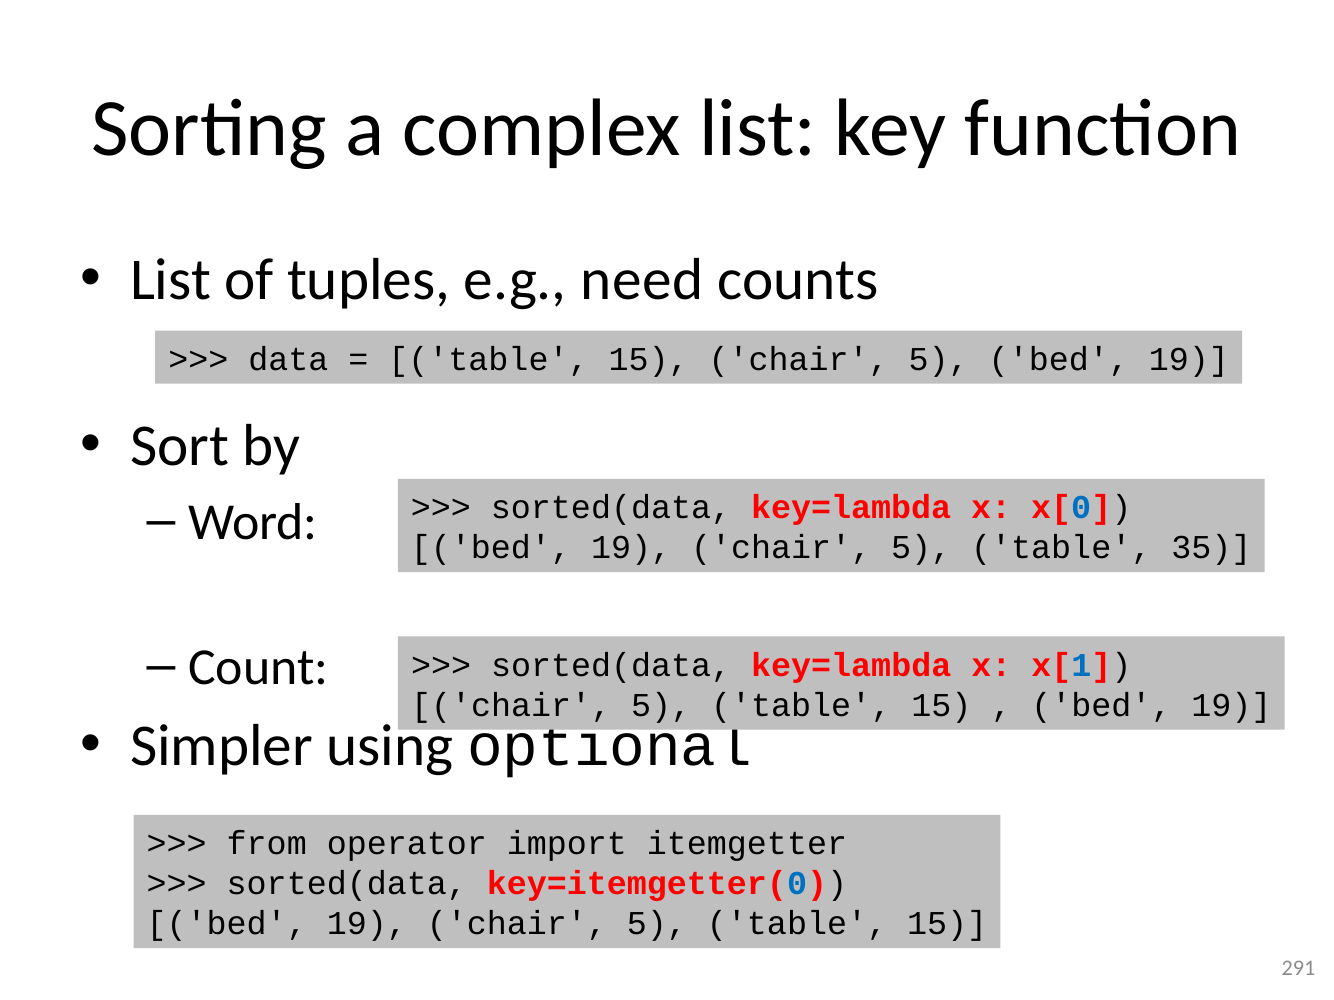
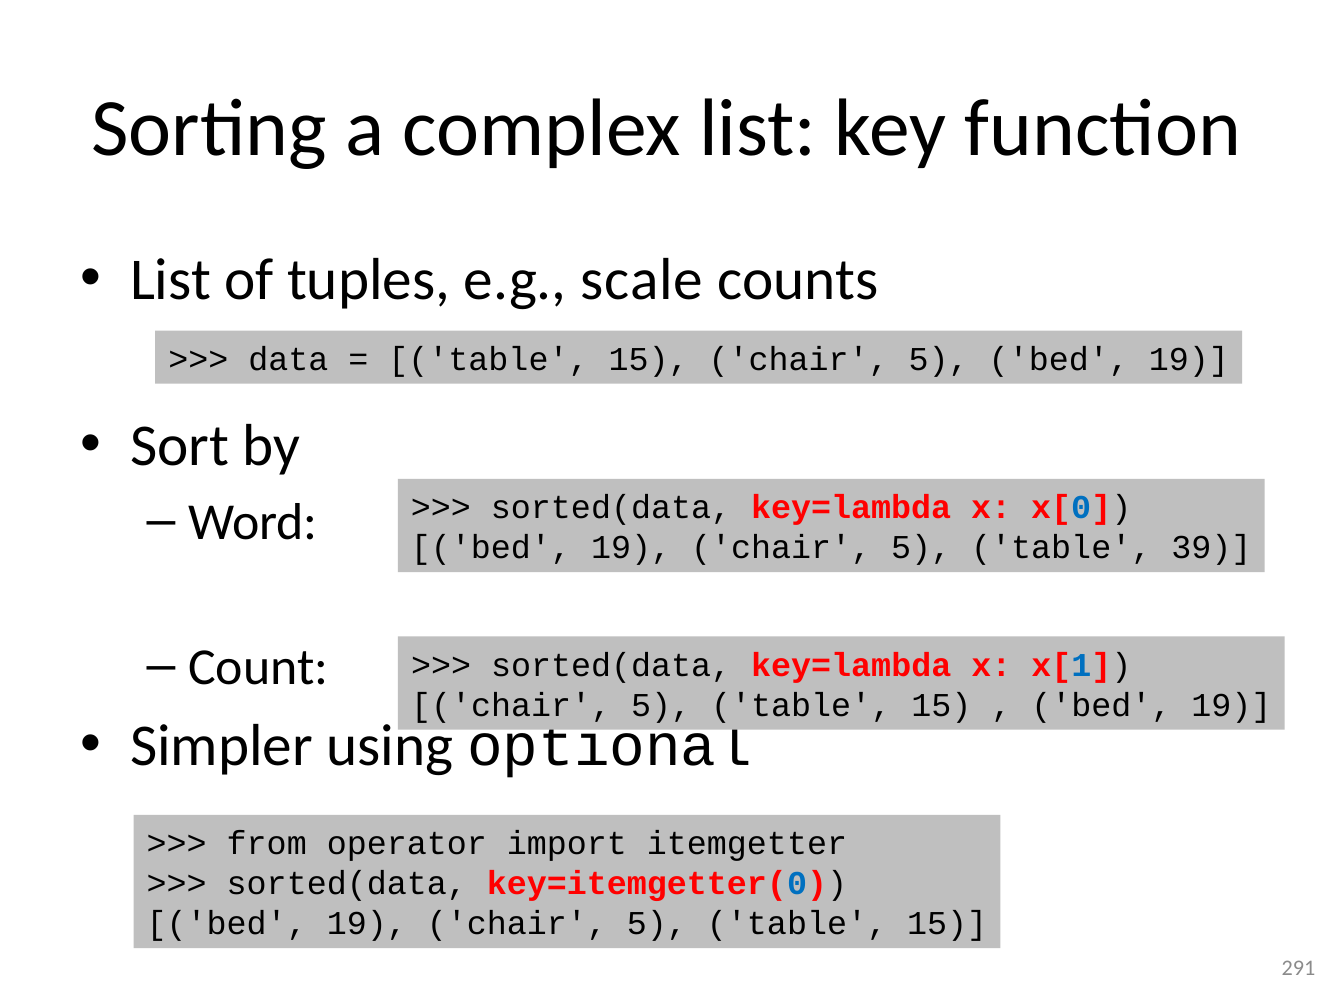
need: need -> scale
35: 35 -> 39
